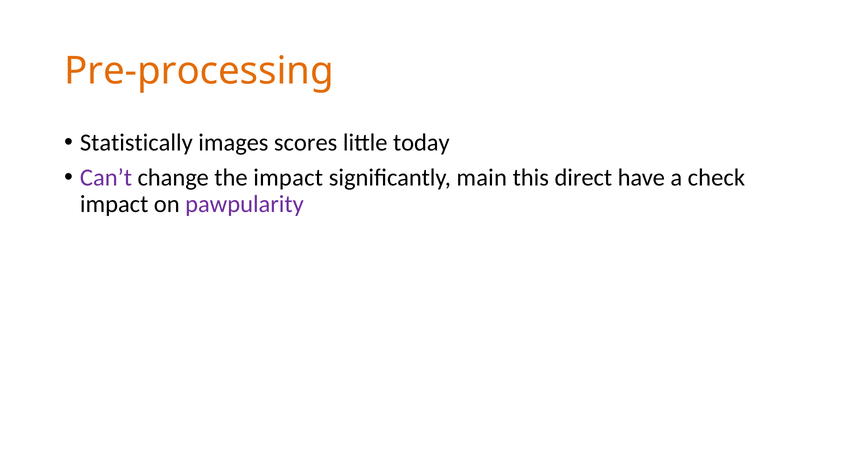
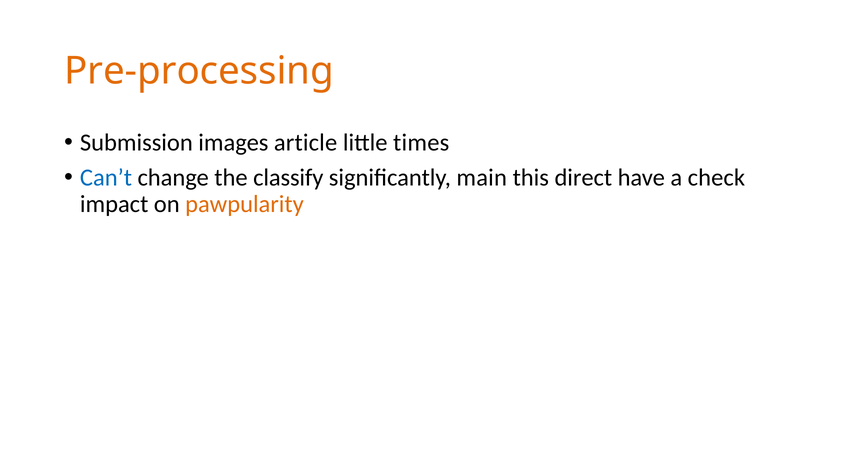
Statistically: Statistically -> Submission
scores: scores -> article
today: today -> times
Can’t colour: purple -> blue
the impact: impact -> classify
pawpularity colour: purple -> orange
